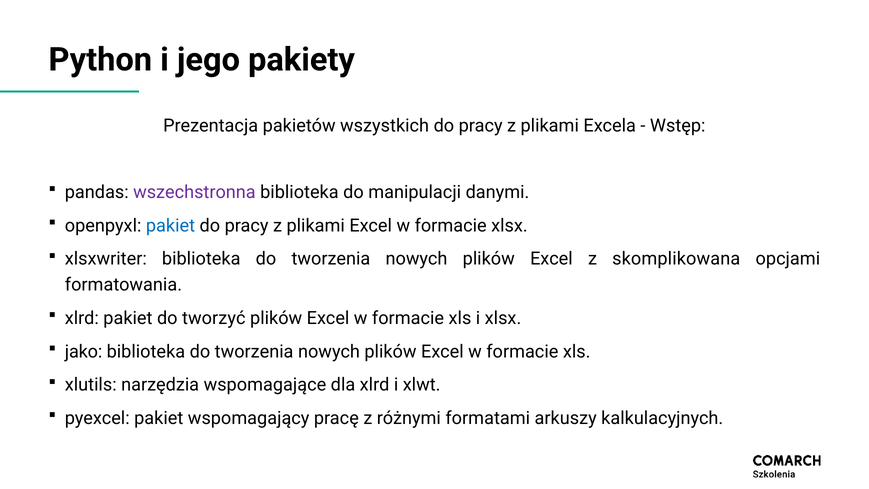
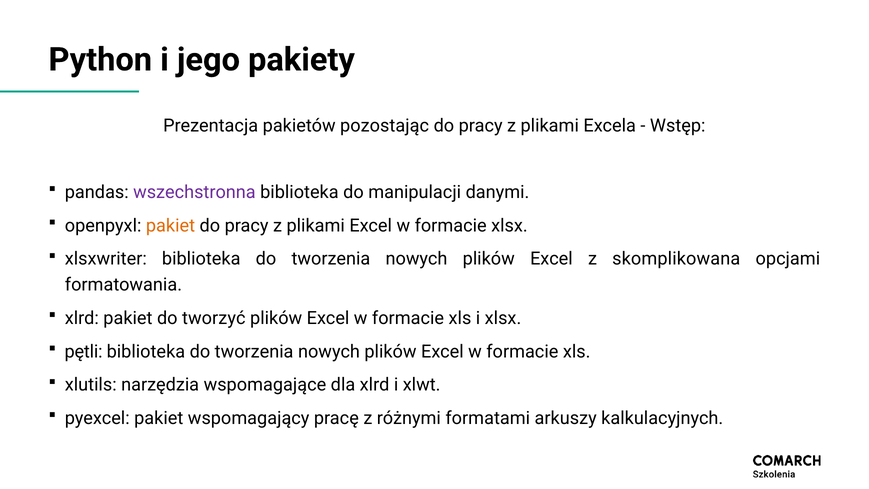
wszystkich: wszystkich -> pozostając
pakiet at (171, 225) colour: blue -> orange
jako: jako -> pętli
